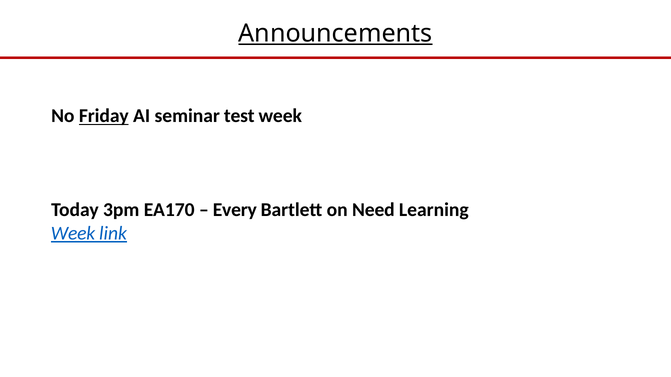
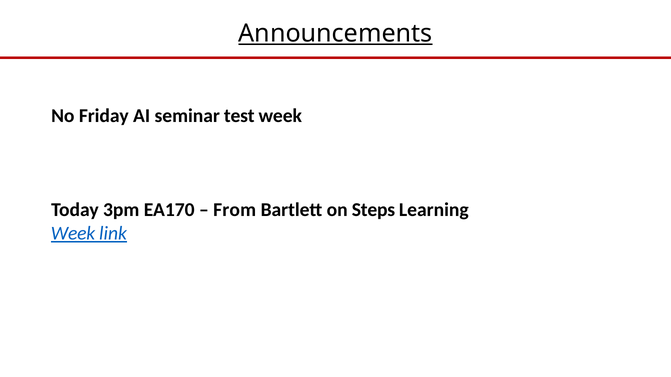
Friday underline: present -> none
Every: Every -> From
Need: Need -> Steps
